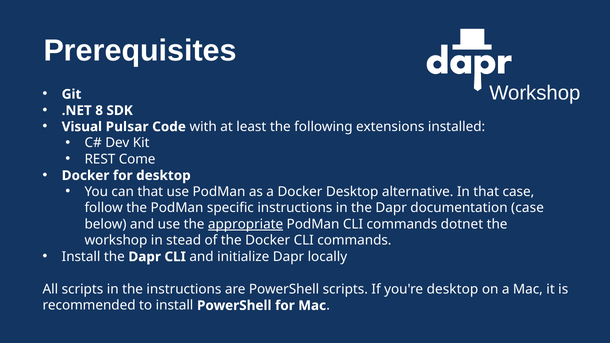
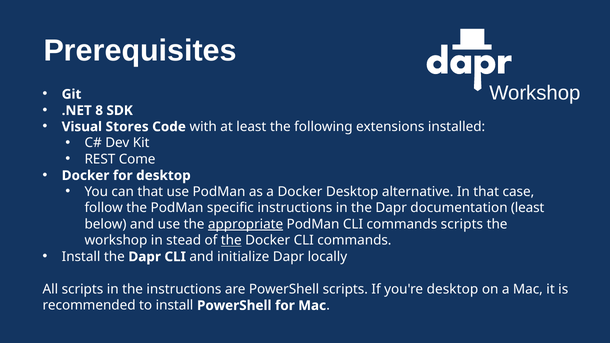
Pulsar: Pulsar -> Stores
documentation case: case -> least
commands dotnet: dotnet -> scripts
the at (231, 241) underline: none -> present
